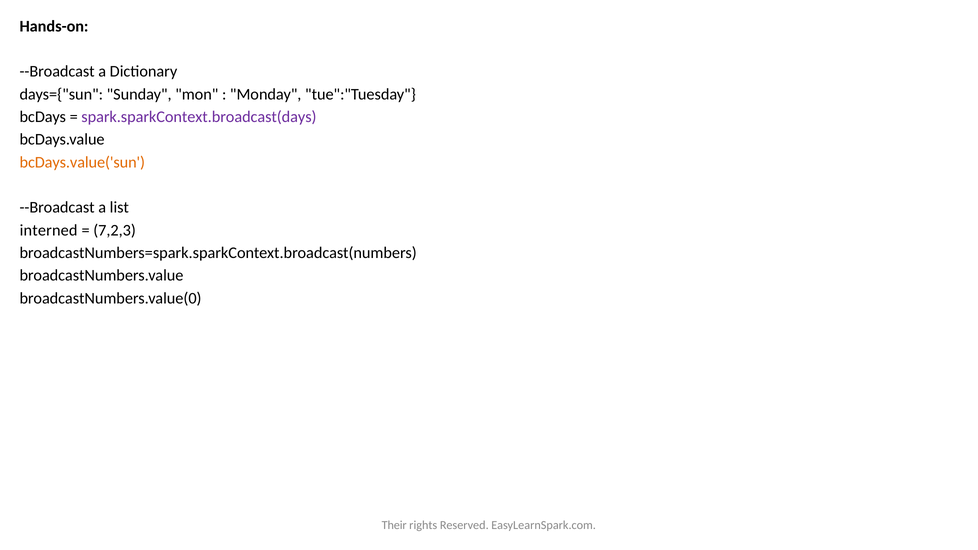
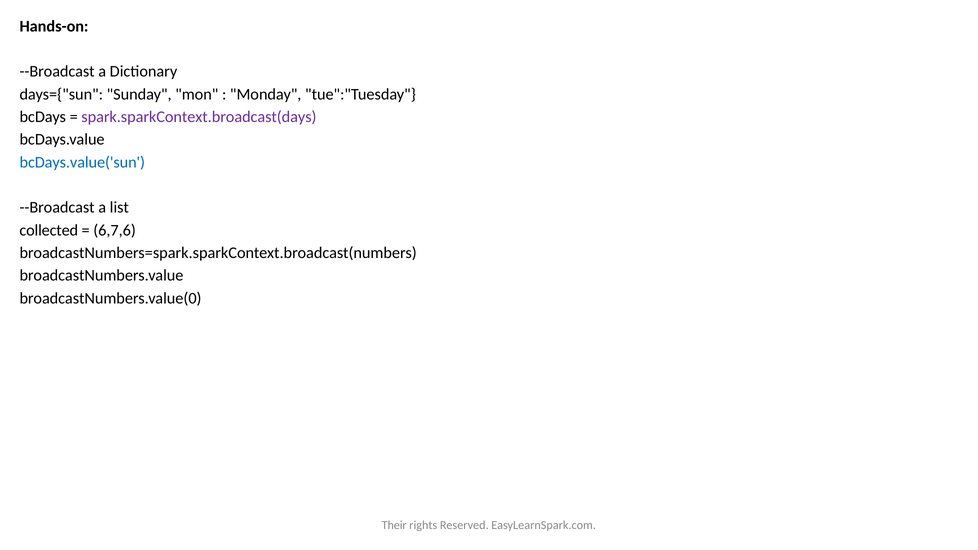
bcDays.value('sun colour: orange -> blue
interned: interned -> collected
7,2,3: 7,2,3 -> 6,7,6
